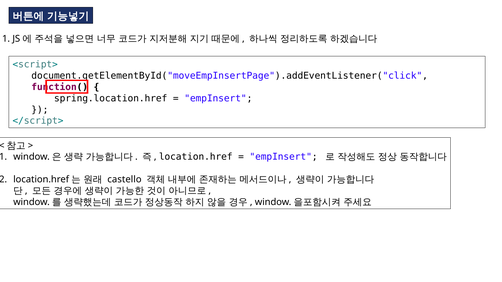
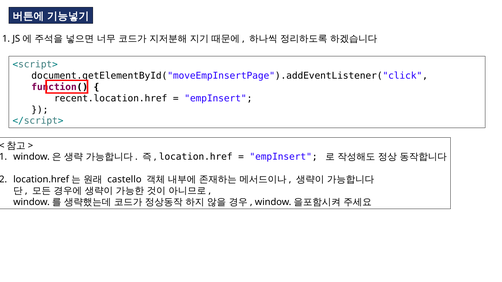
spring.location.href: spring.location.href -> recent.location.href
